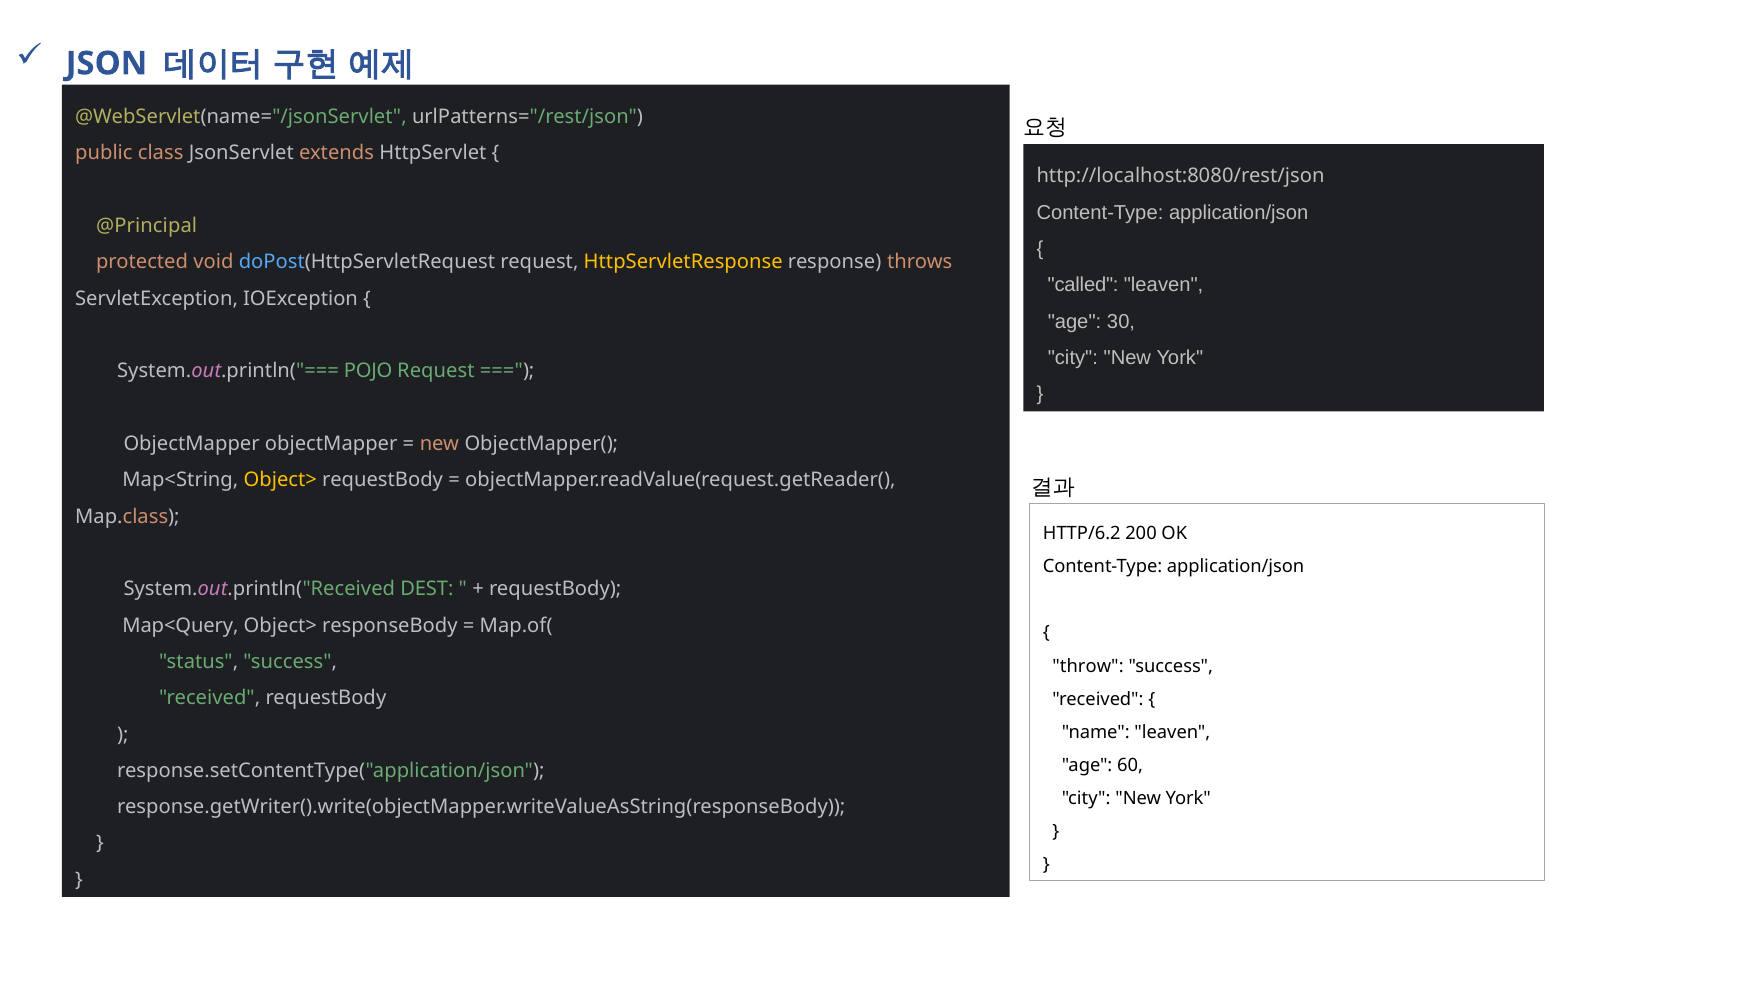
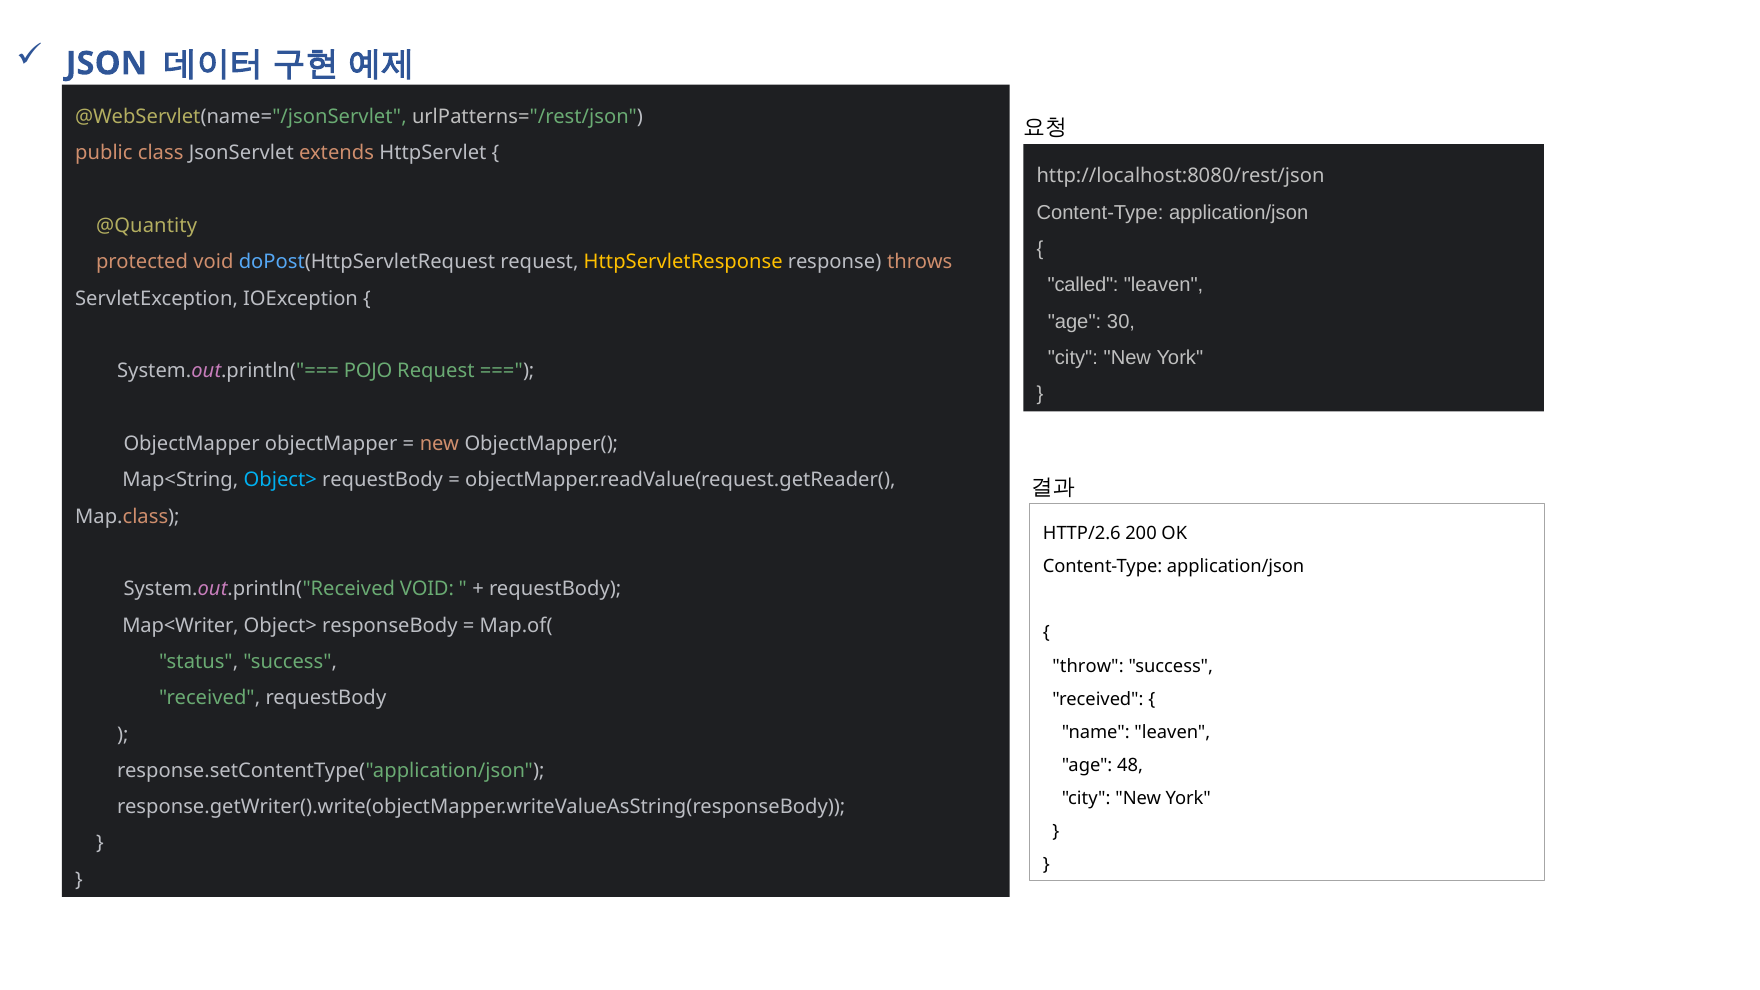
@Principal: @Principal -> @Quantity
Object> at (280, 480) colour: yellow -> light blue
HTTP/6.2: HTTP/6.2 -> HTTP/2.6
System.out.println("Received DEST: DEST -> VOID
Map<Query: Map<Query -> Map<Writer
60: 60 -> 48
